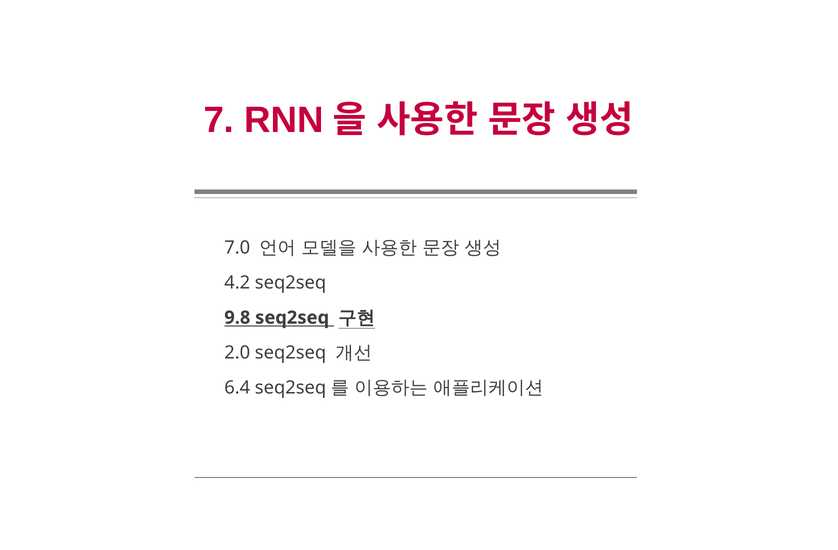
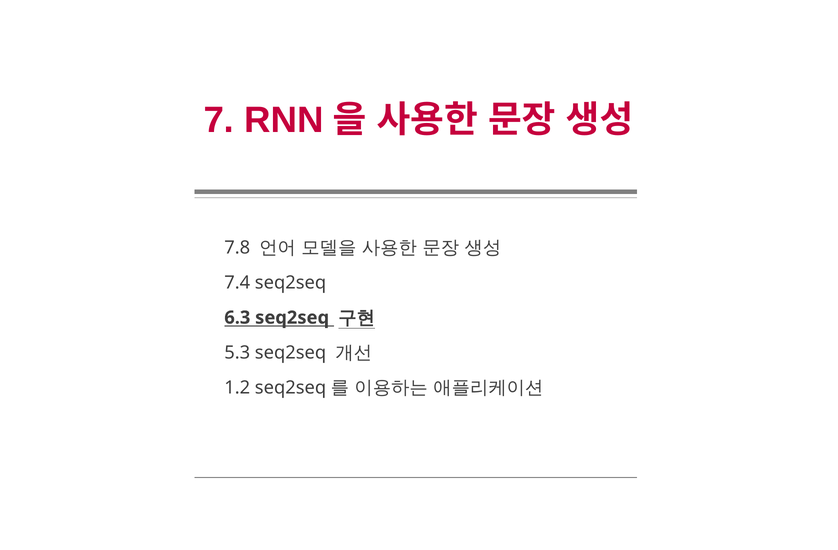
7.0: 7.0 -> 7.8
4.2: 4.2 -> 7.4
9.8: 9.8 -> 6.3
2.0: 2.0 -> 5.3
6.4: 6.4 -> 1.2
